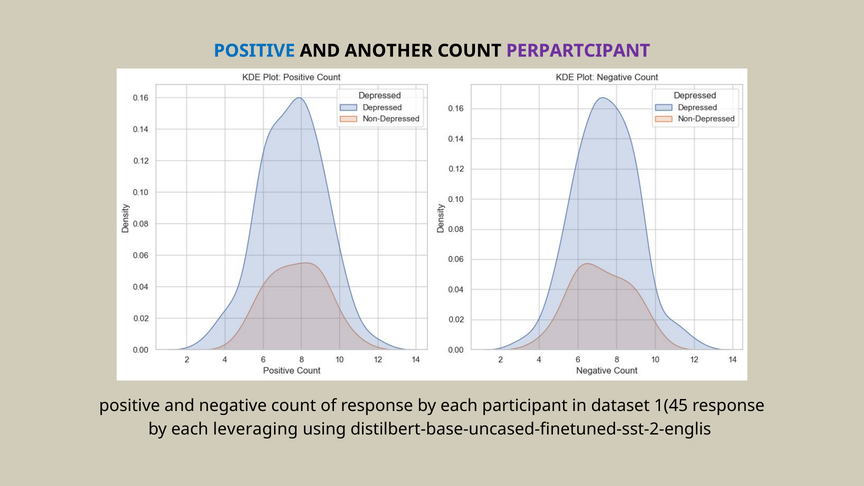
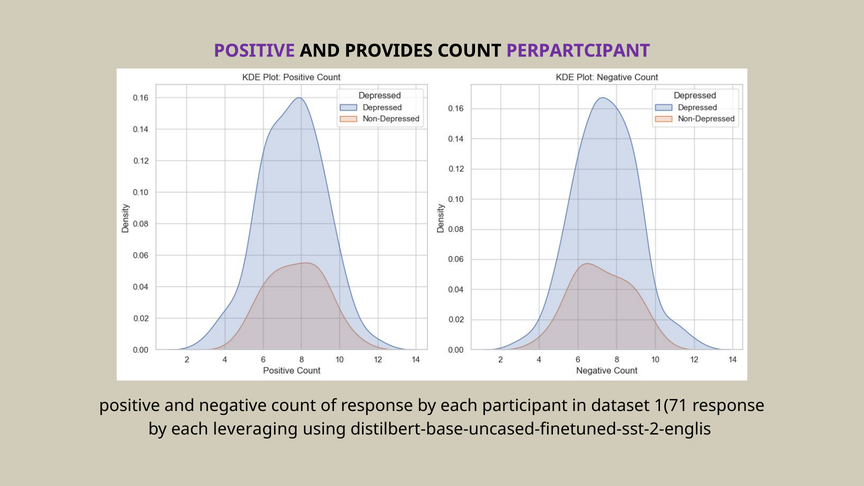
POSITIVE at (254, 51) colour: blue -> purple
ANOTHER: ANOTHER -> PROVIDES
1(45: 1(45 -> 1(71
